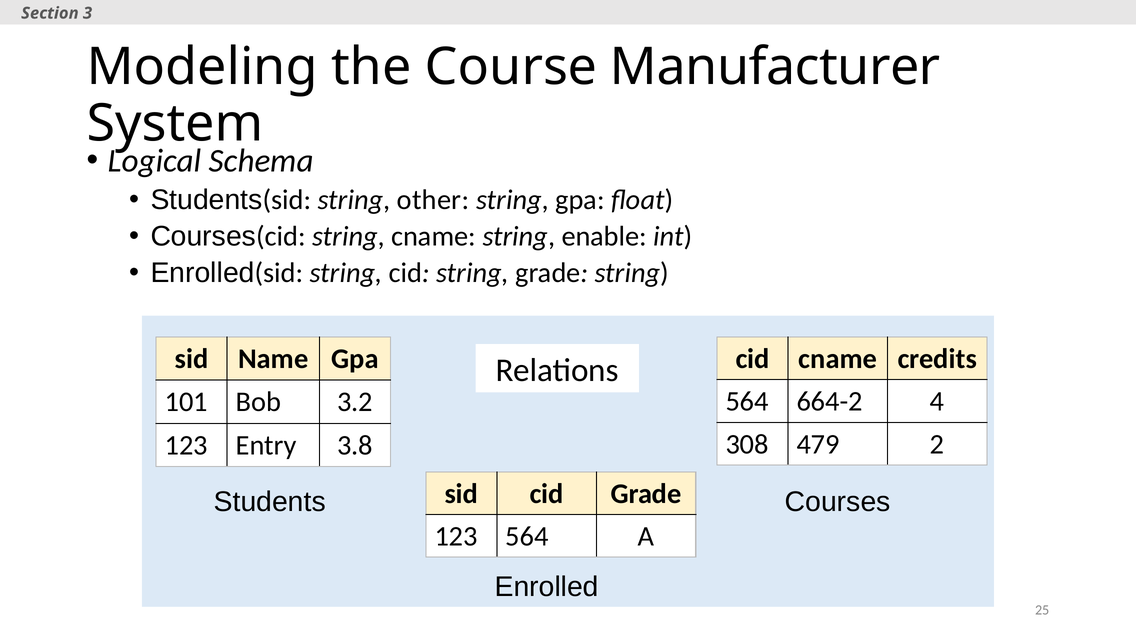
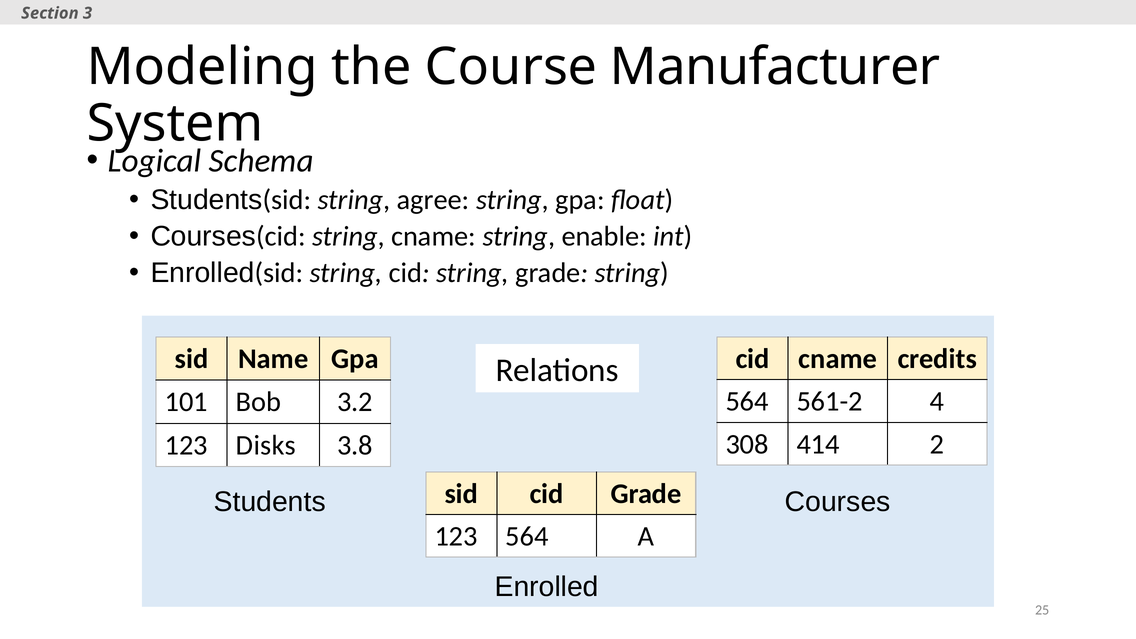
other: other -> agree
664-2: 664-2 -> 561-2
479: 479 -> 414
Entry: Entry -> Disks
